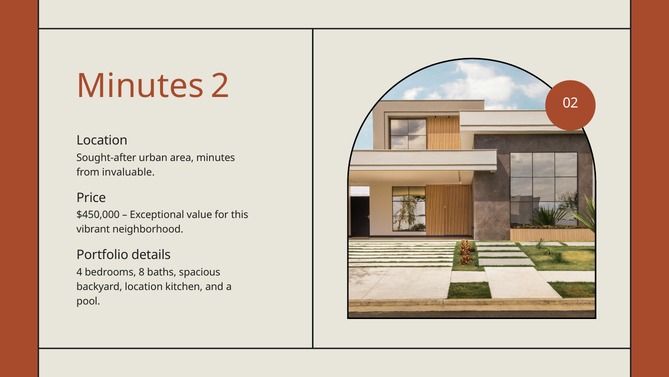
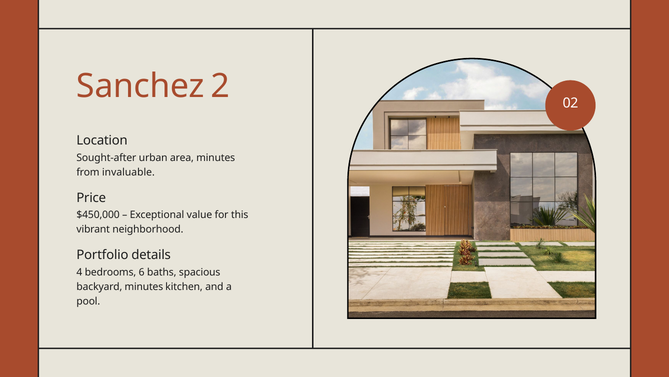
Minutes at (140, 86): Minutes -> Sanchez
8: 8 -> 6
backyard location: location -> minutes
